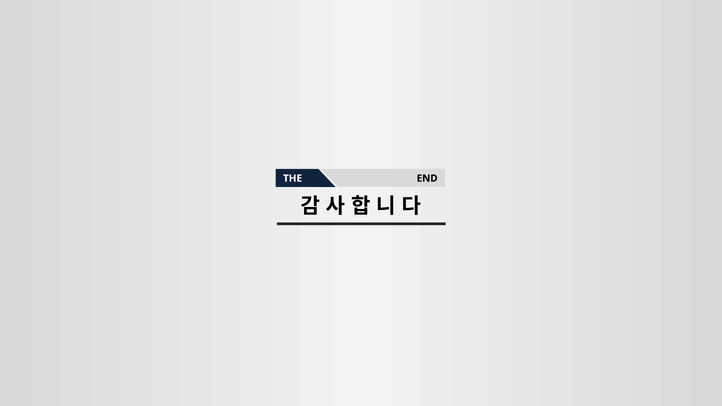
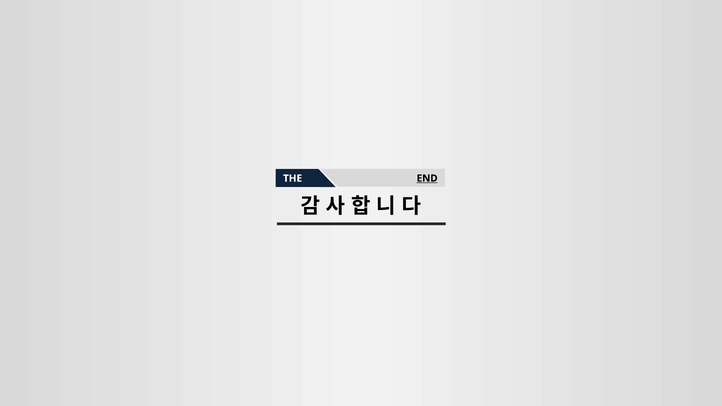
END underline: none -> present
